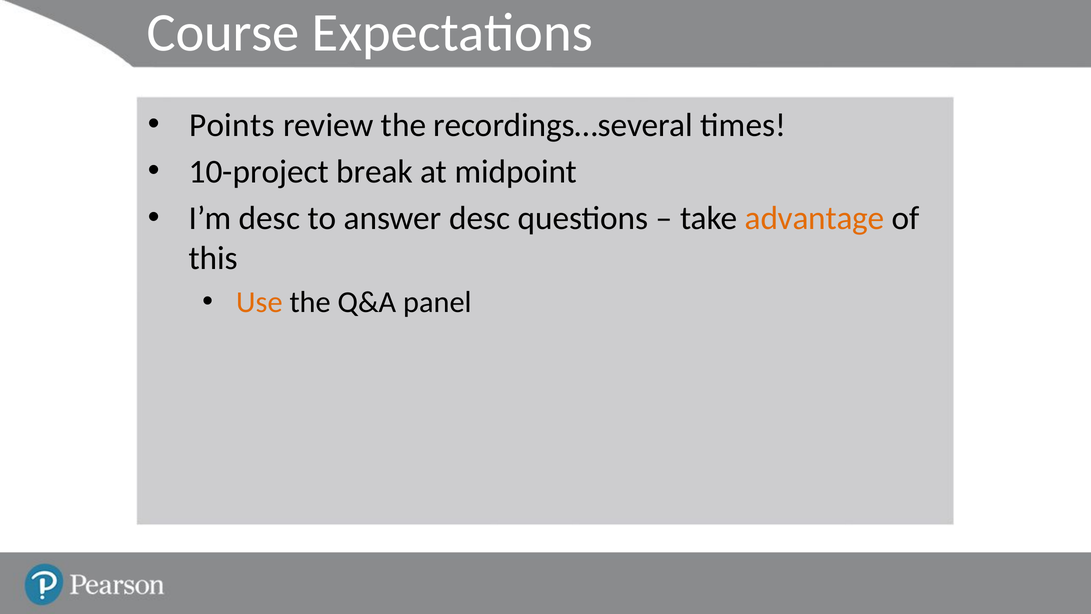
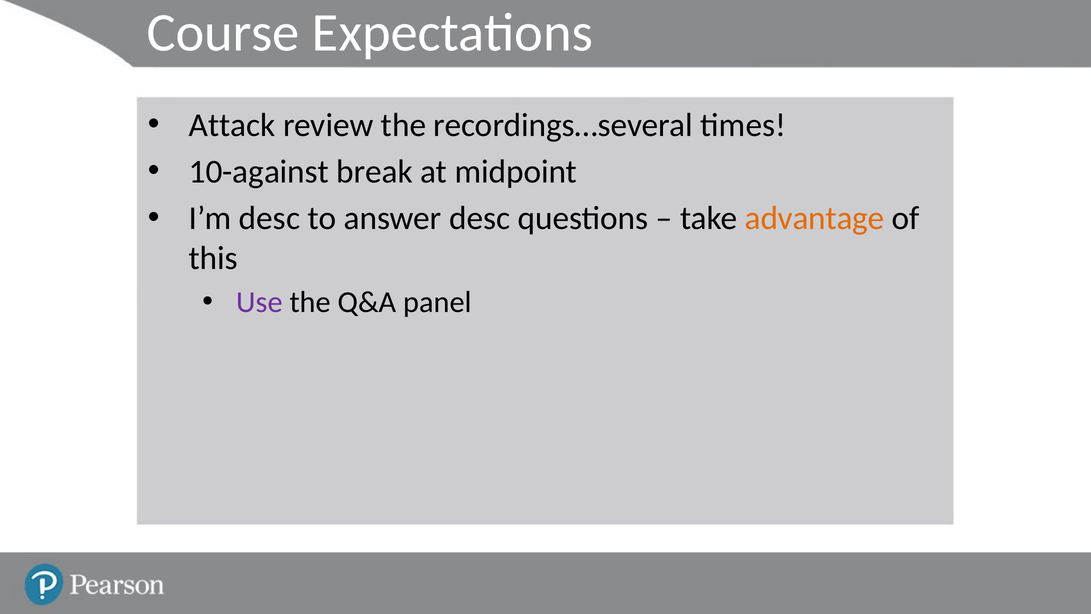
Points: Points -> Attack
10-project: 10-project -> 10-against
Use colour: orange -> purple
